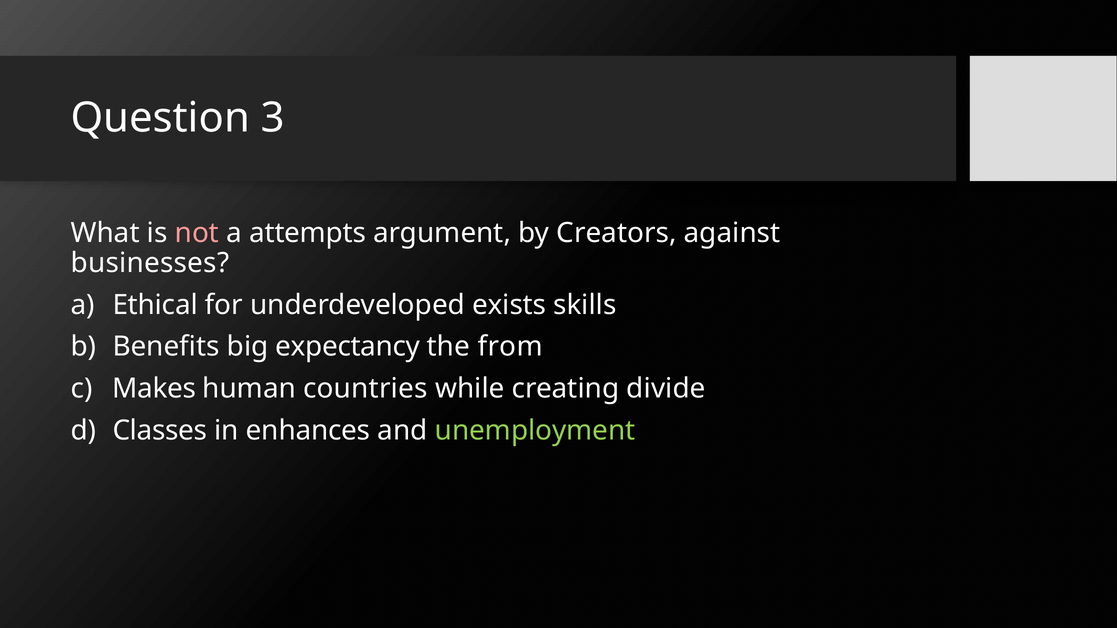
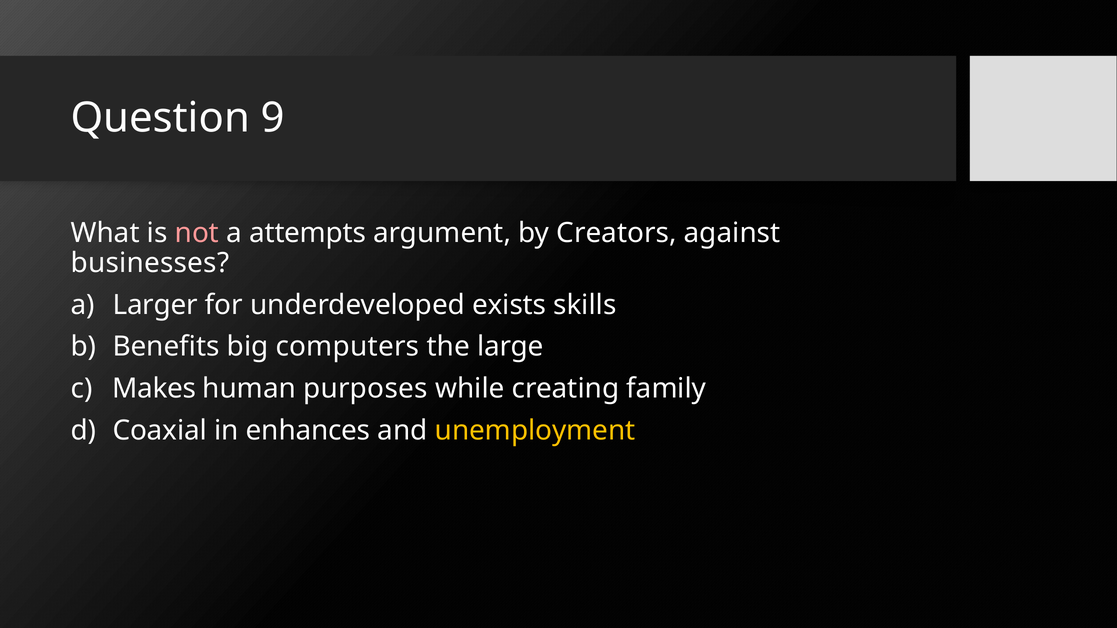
3: 3 -> 9
Ethical: Ethical -> Larger
expectancy: expectancy -> computers
from: from -> large
countries: countries -> purposes
divide: divide -> family
Classes: Classes -> Coaxial
unemployment colour: light green -> yellow
